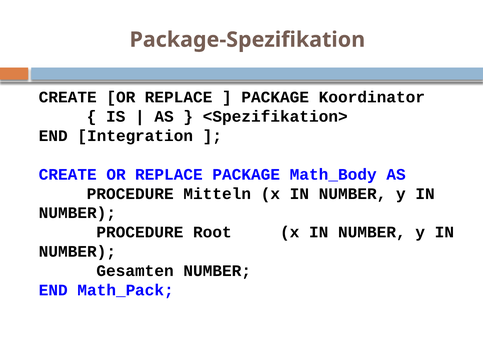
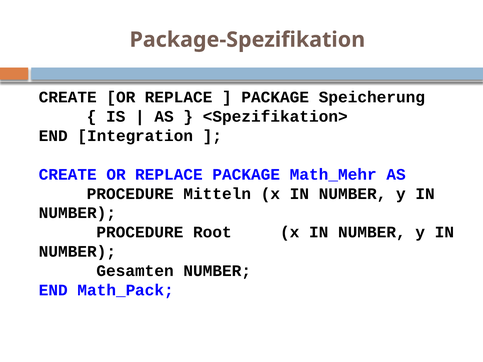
Koordinator: Koordinator -> Speicherung
Math_Body: Math_Body -> Math_Mehr
